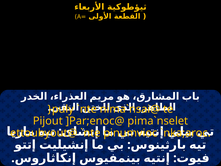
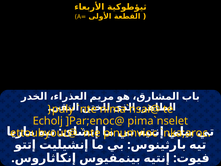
Pijout: Pijout -> Echolj
